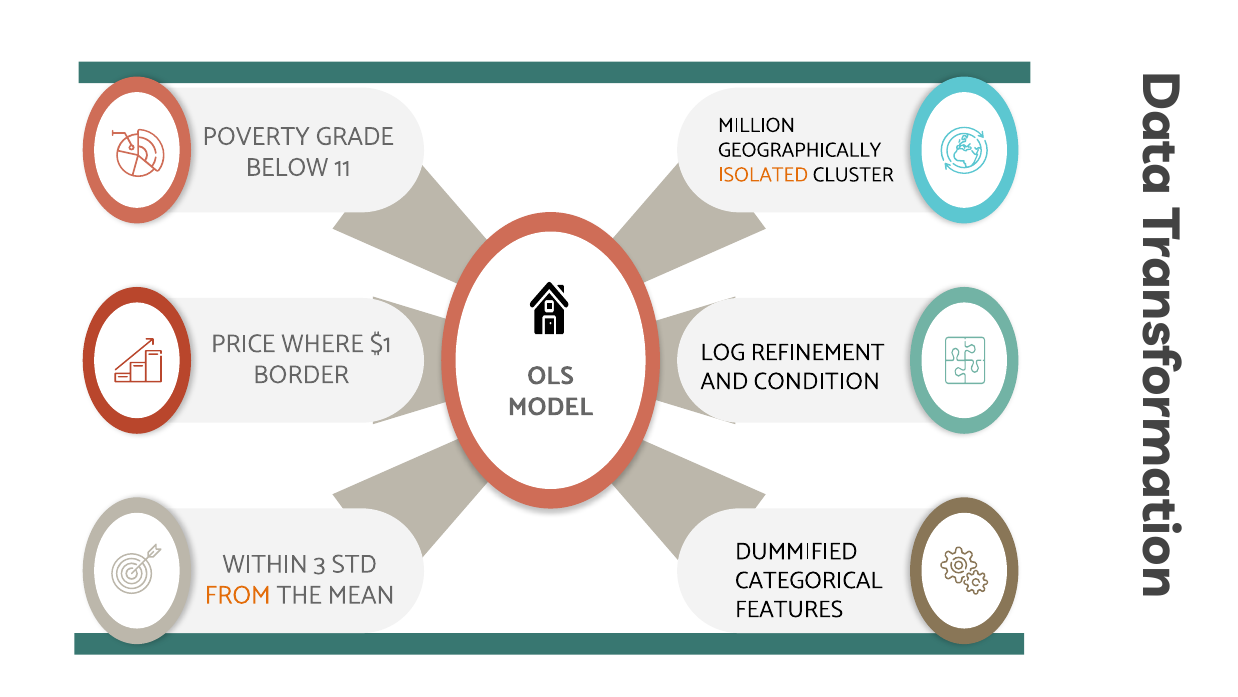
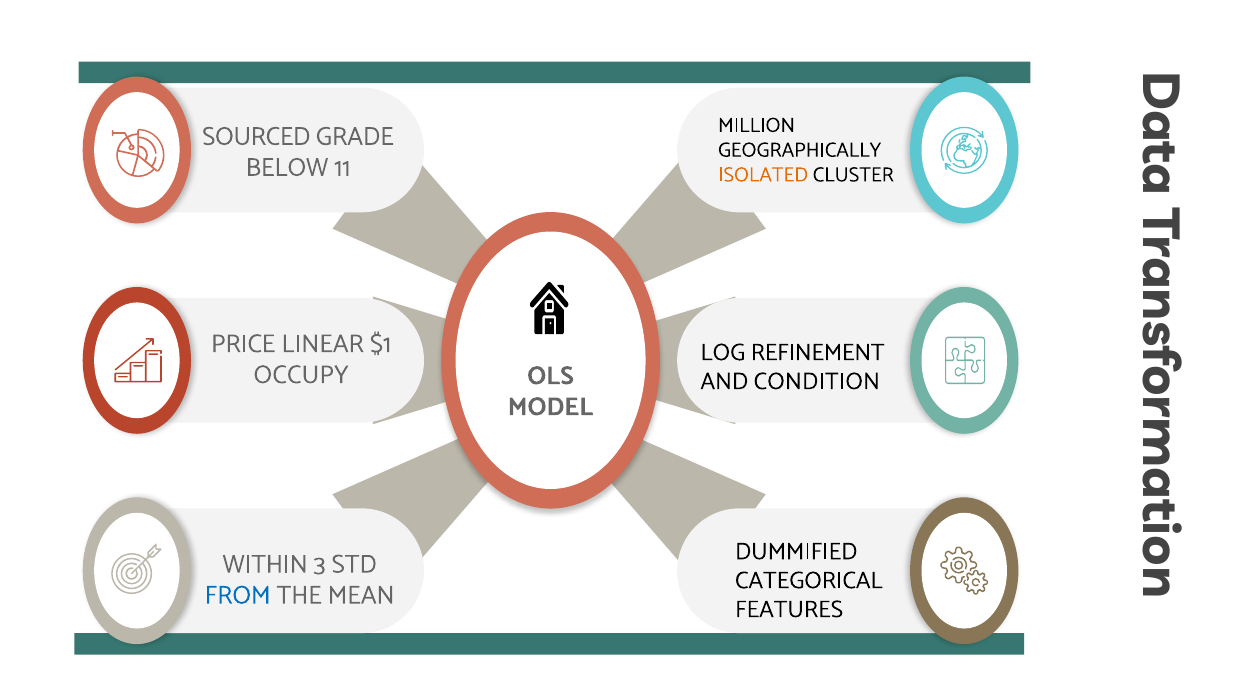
POVERTY: POVERTY -> SOURCED
WHERE: WHERE -> LINEAR
BORDER: BORDER -> OCCUPY
FROM colour: orange -> blue
